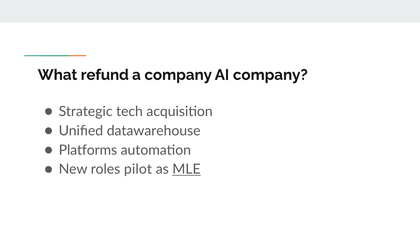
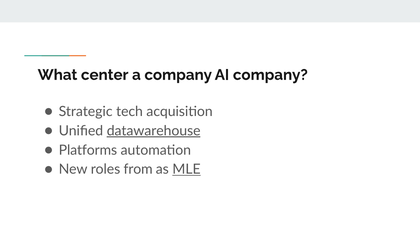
refund: refund -> center
datawarehouse underline: none -> present
pilot: pilot -> from
